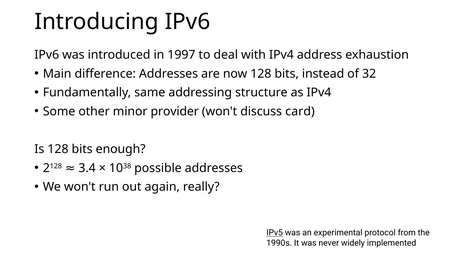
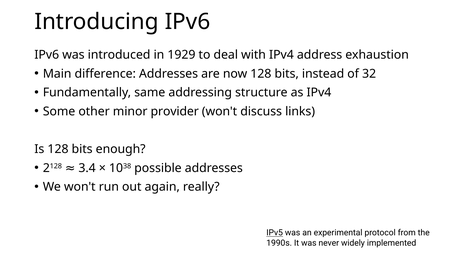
1997: 1997 -> 1929
card: card -> links
